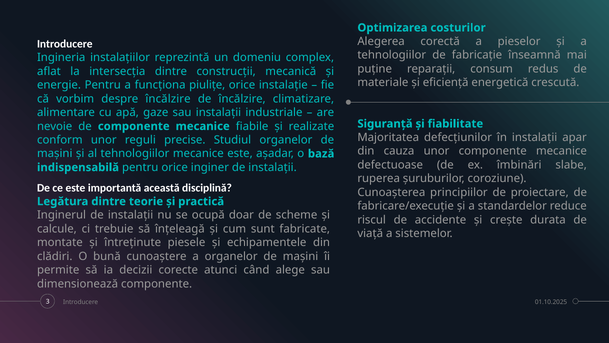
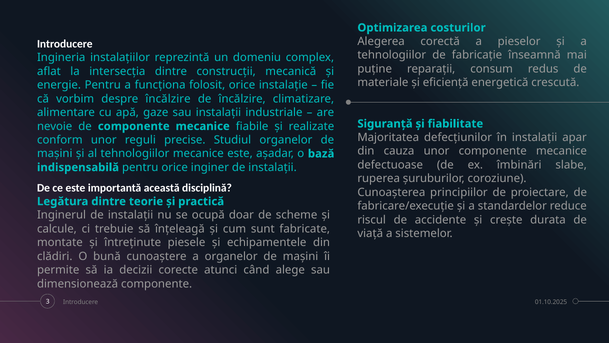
piulițe: piulițe -> folosit
